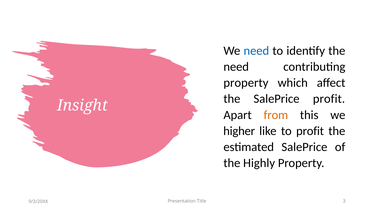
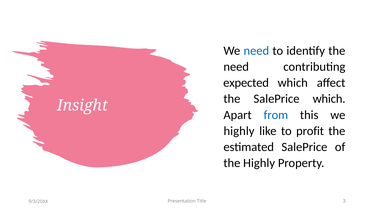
property at (246, 83): property -> expected
SalePrice profit: profit -> which
from colour: orange -> blue
higher at (239, 131): higher -> highly
